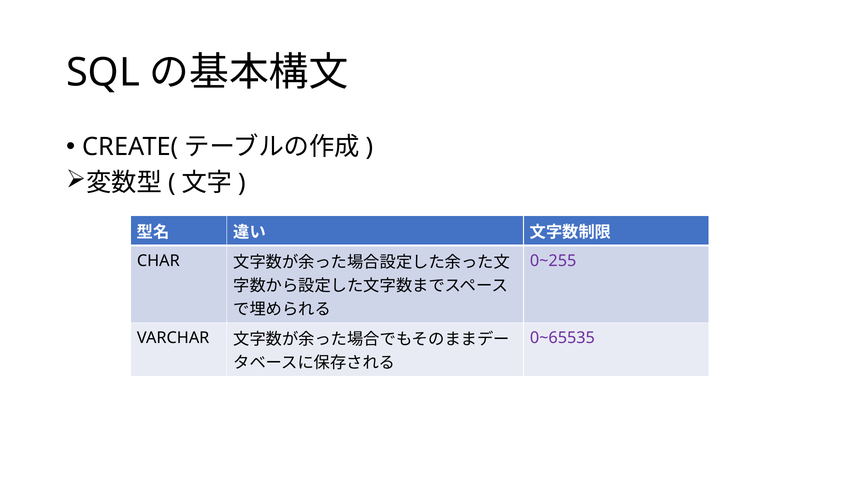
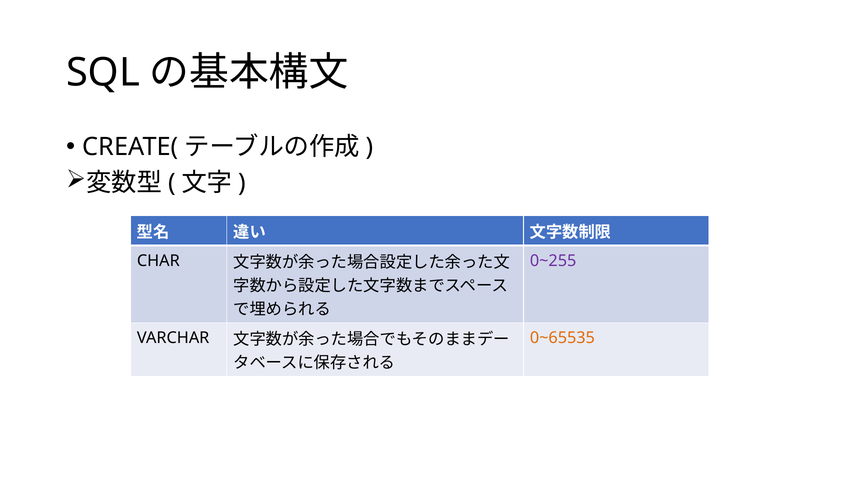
0~65535 colour: purple -> orange
